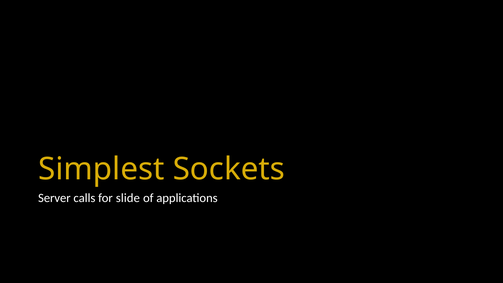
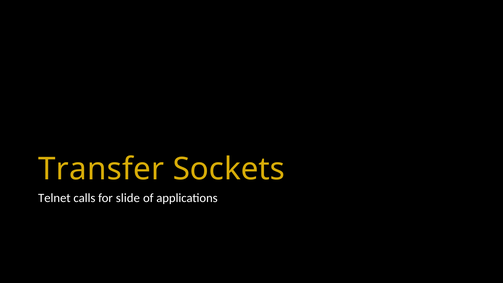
Simplest: Simplest -> Transfer
Server: Server -> Telnet
